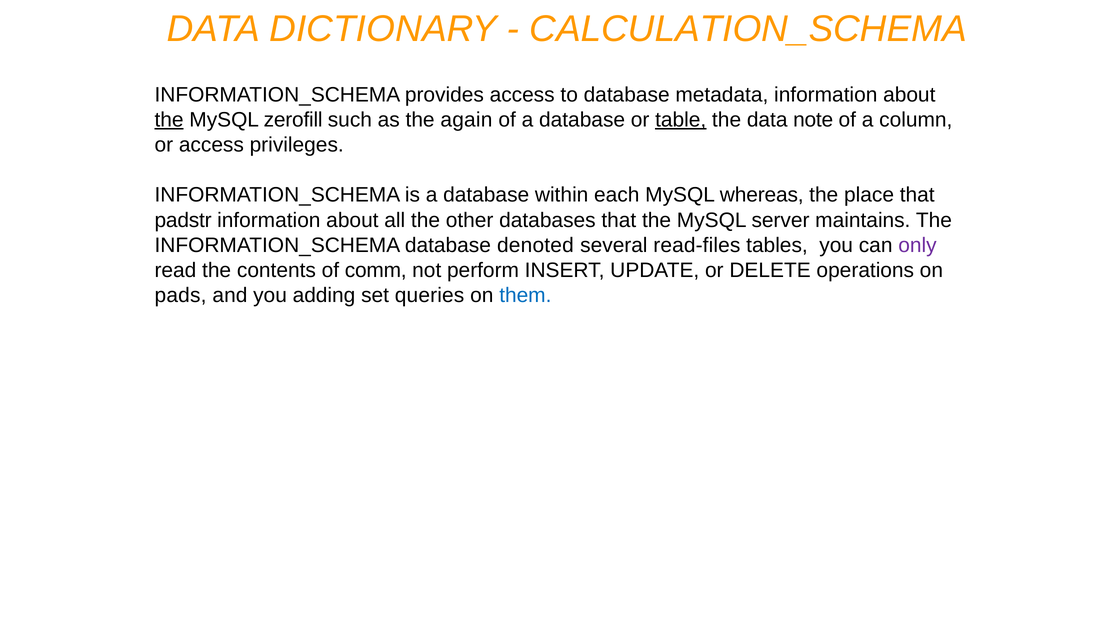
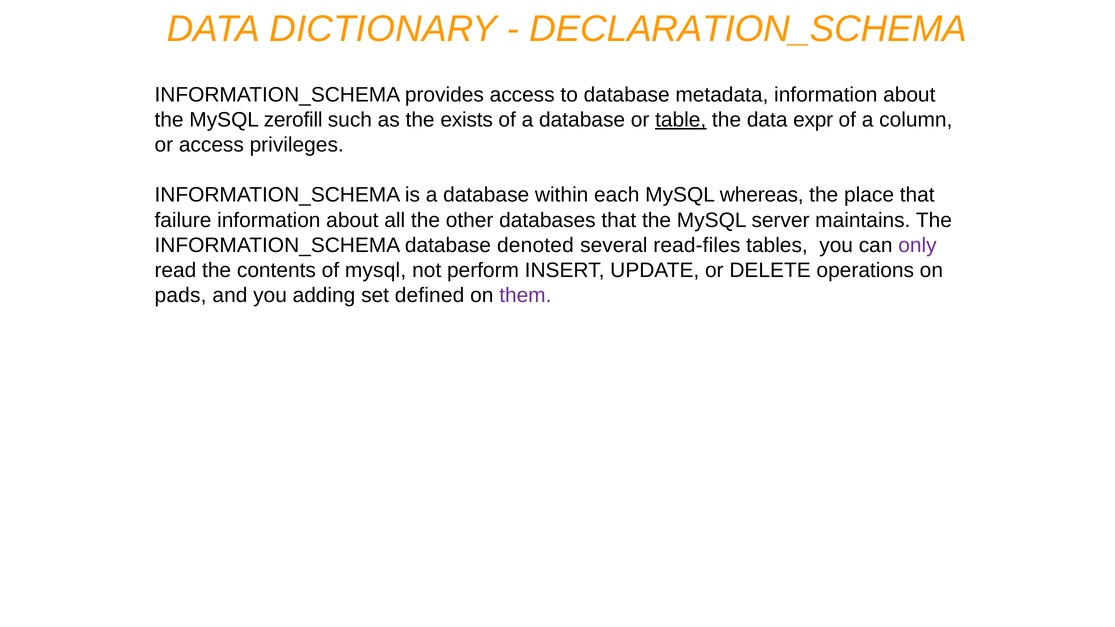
CALCULATION_SCHEMA: CALCULATION_SCHEMA -> DECLARATION_SCHEMA
the at (169, 120) underline: present -> none
again: again -> exists
note: note -> expr
padstr: padstr -> failure
of comm: comm -> mysql
queries: queries -> defined
them colour: blue -> purple
